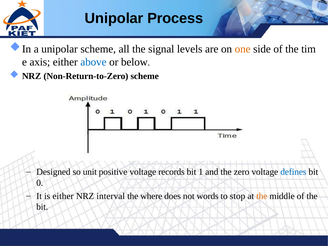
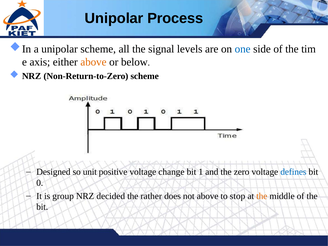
one colour: orange -> blue
above at (93, 62) colour: blue -> orange
records: records -> change
is either: either -> group
interval: interval -> decided
where: where -> rather
not words: words -> above
